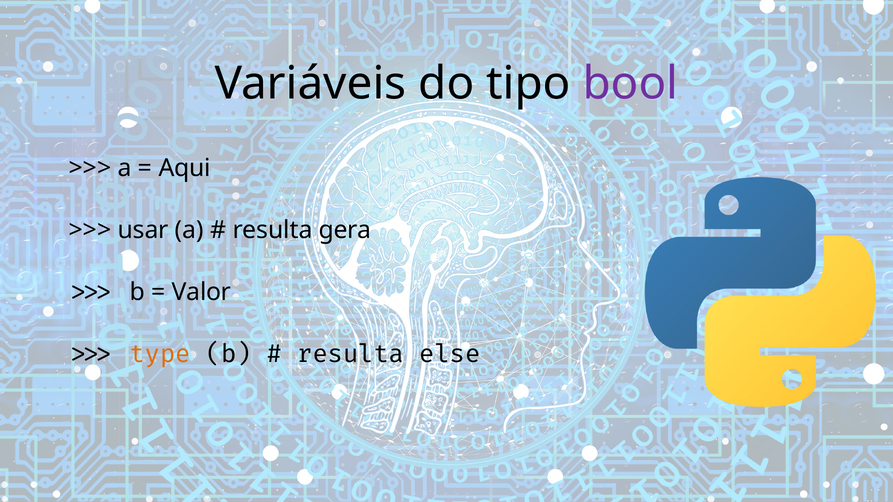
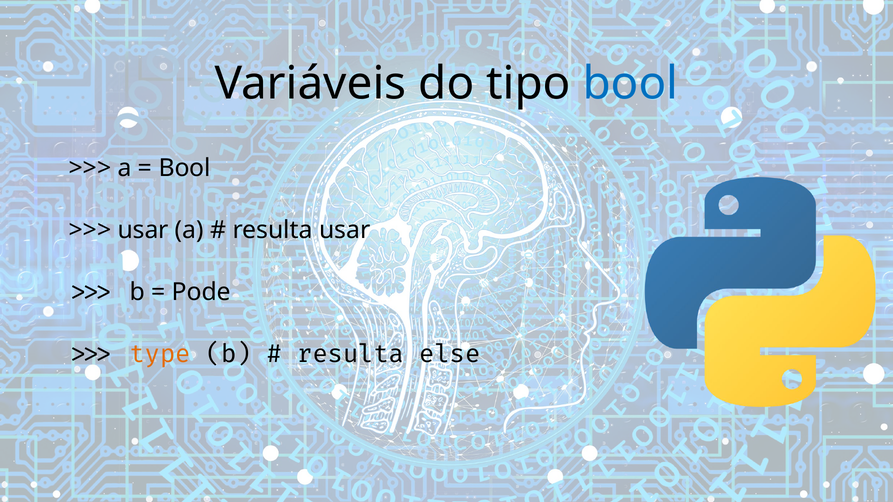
bool at (630, 84) colour: purple -> blue
Aqui at (185, 168): Aqui -> Bool
resulta gera: gera -> usar
Valor: Valor -> Pode
